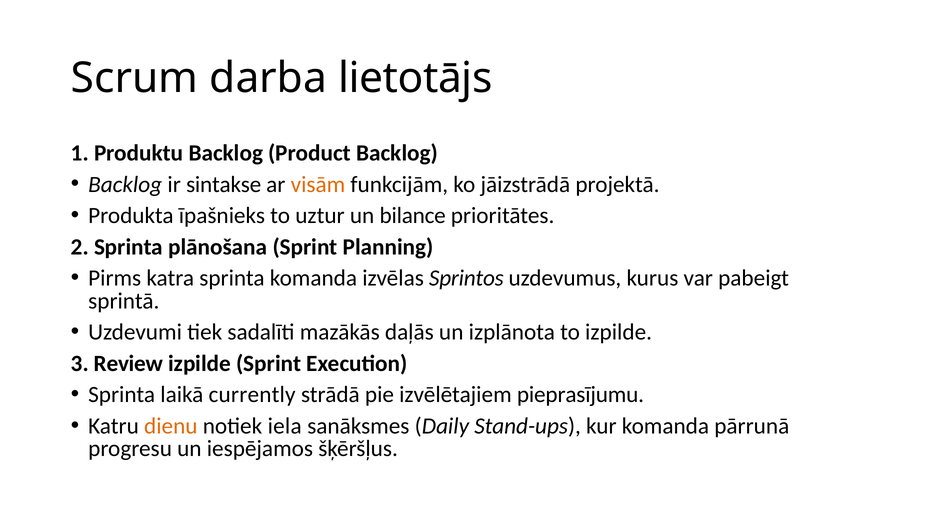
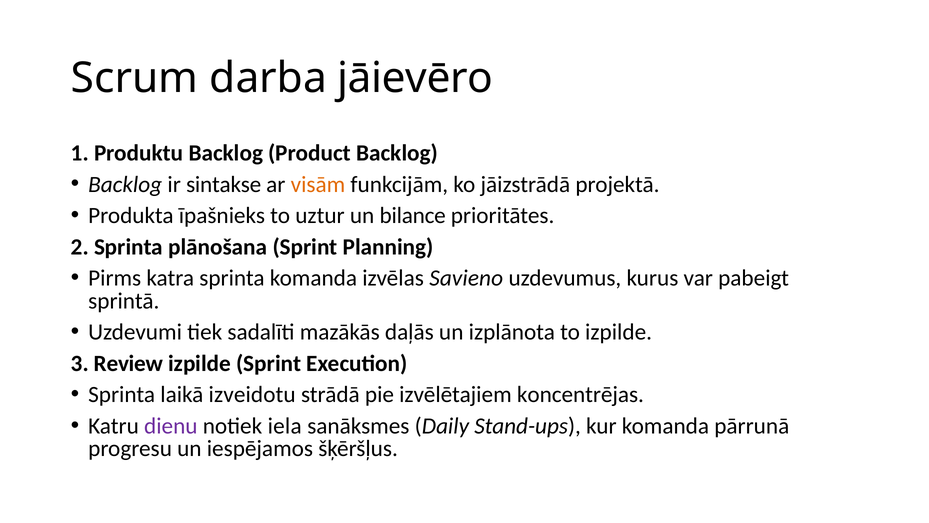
lietotājs: lietotājs -> jāievēro
Sprintos: Sprintos -> Savieno
currently: currently -> izveidotu
pieprasījumu: pieprasījumu -> koncentrējas
dienu colour: orange -> purple
